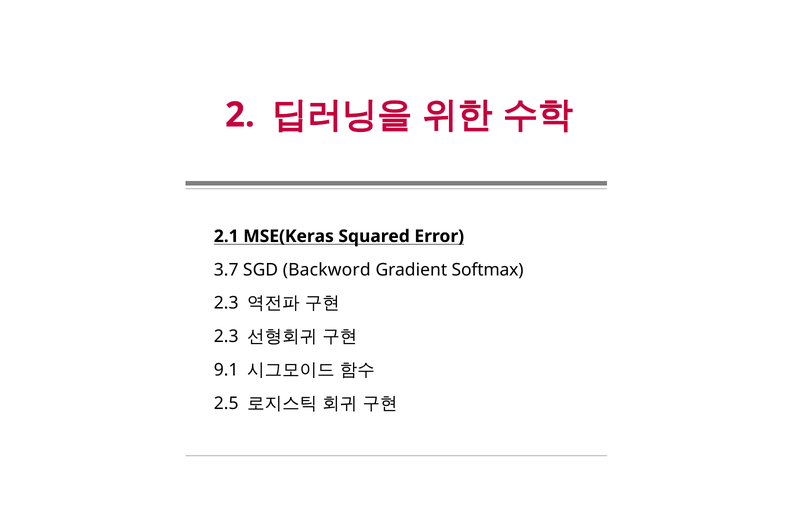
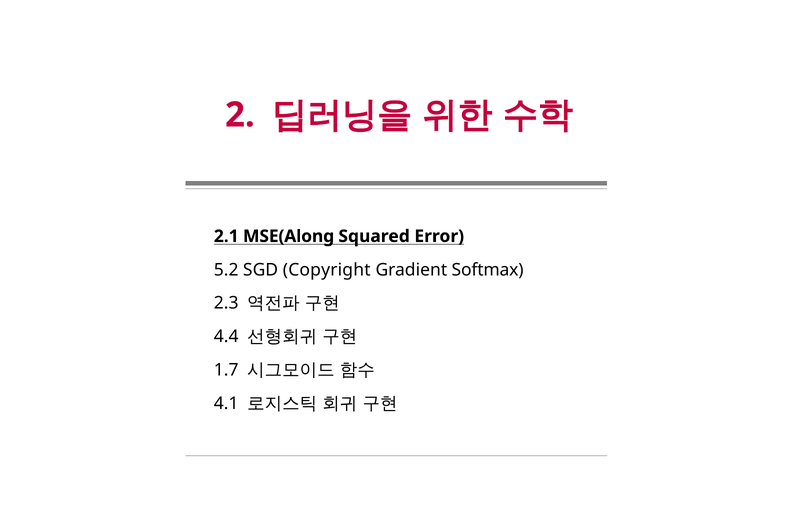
MSE(Keras: MSE(Keras -> MSE(Along
3.7: 3.7 -> 5.2
Backword: Backword -> Copyright
2.3 at (226, 337): 2.3 -> 4.4
9.1: 9.1 -> 1.7
2.5: 2.5 -> 4.1
